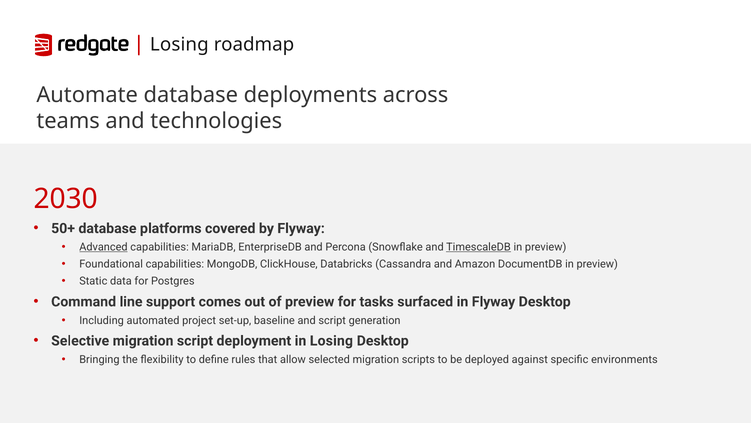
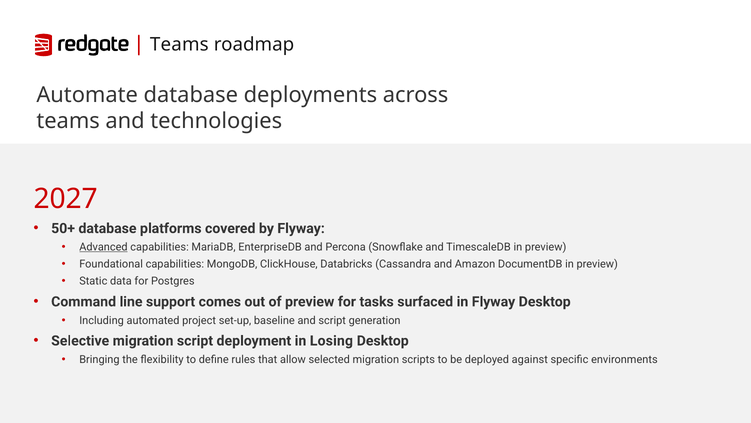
Losing at (179, 45): Losing -> Teams
2030: 2030 -> 2027
TimescaleDB underline: present -> none
